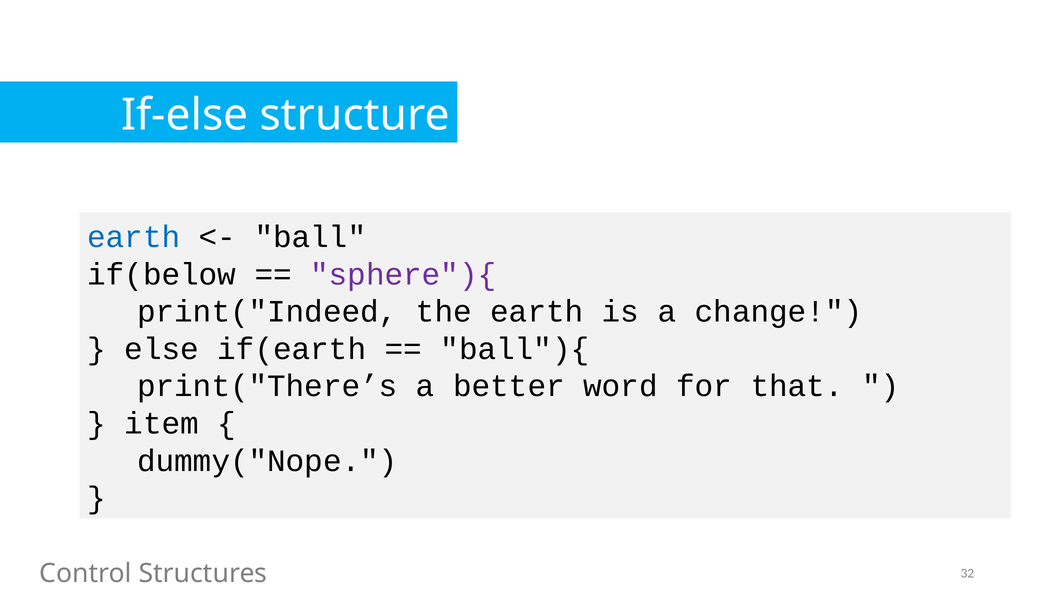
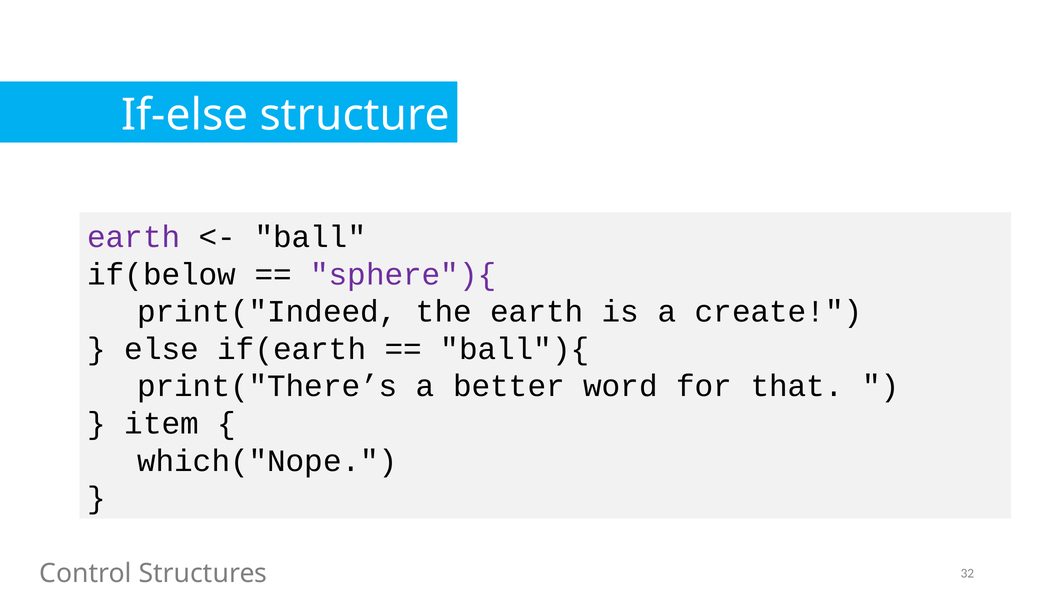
earth at (134, 237) colour: blue -> purple
change: change -> create
dummy("Nope: dummy("Nope -> which("Nope
